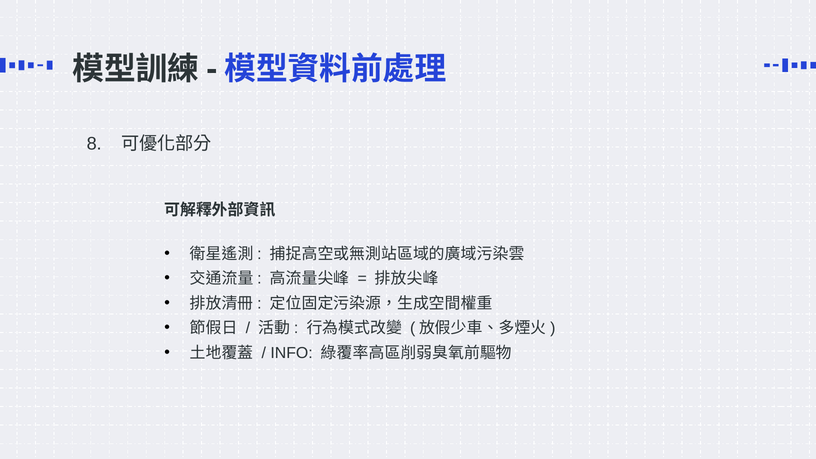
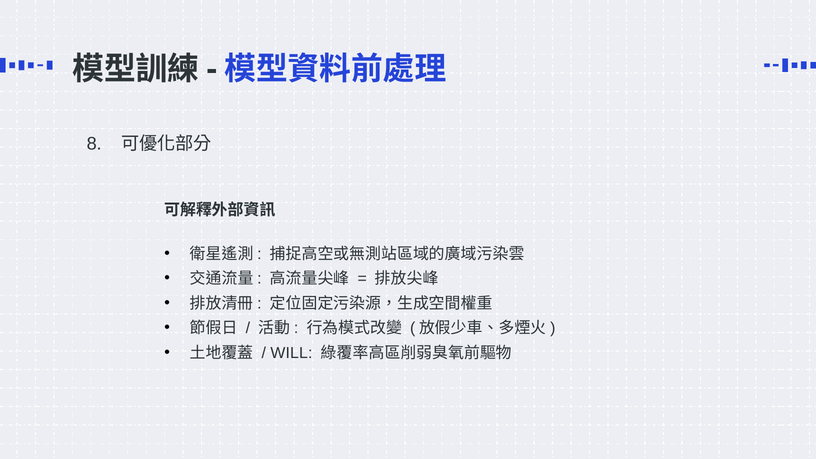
INFO: INFO -> WILL
